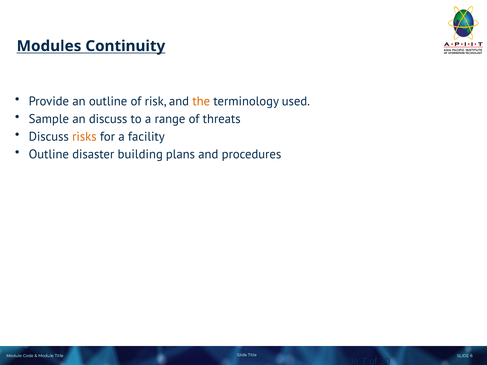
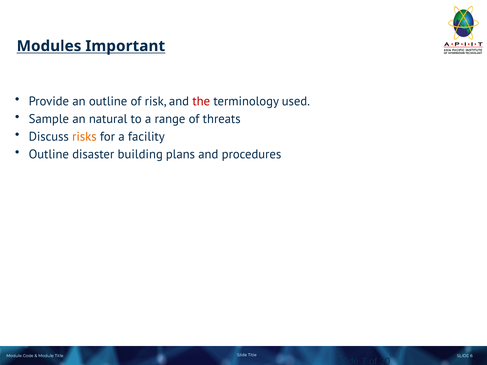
Continuity: Continuity -> Important
the colour: orange -> red
an discuss: discuss -> natural
